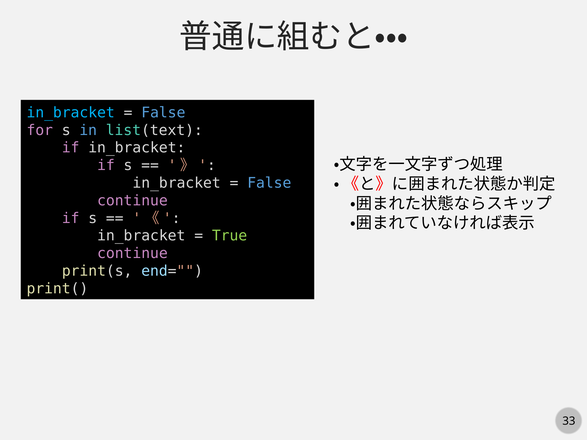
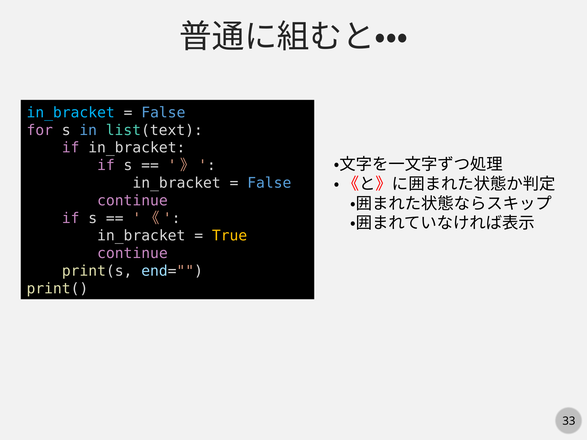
True colour: light green -> yellow
